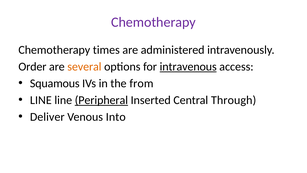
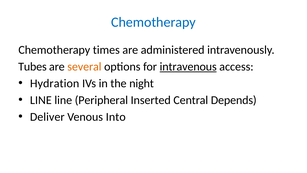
Chemotherapy at (153, 22) colour: purple -> blue
Order: Order -> Tubes
Squamous: Squamous -> Hydration
from: from -> night
Peripheral underline: present -> none
Through: Through -> Depends
